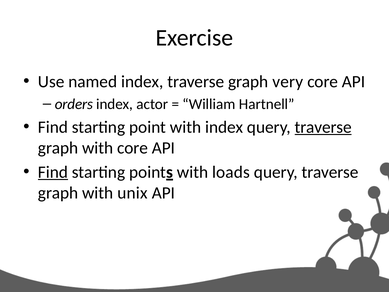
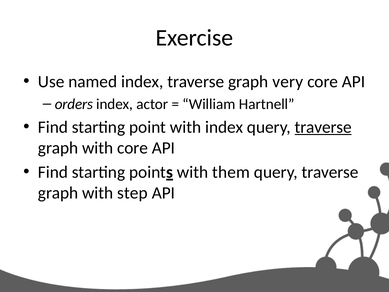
Find at (53, 172) underline: present -> none
loads: loads -> them
unix: unix -> step
